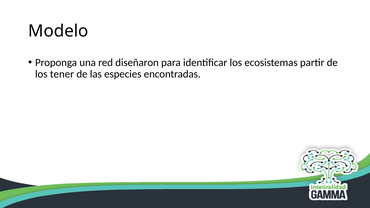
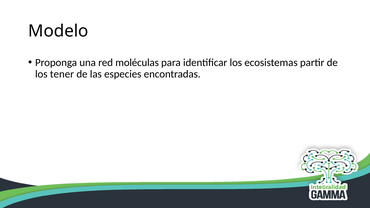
diseñaron: diseñaron -> moléculas
